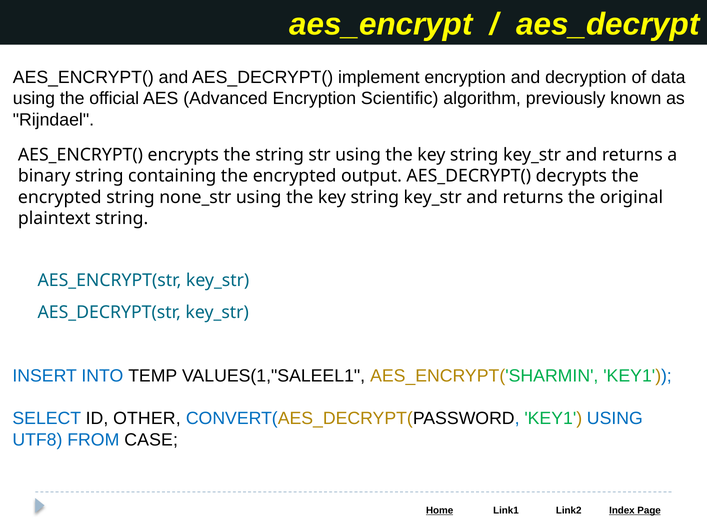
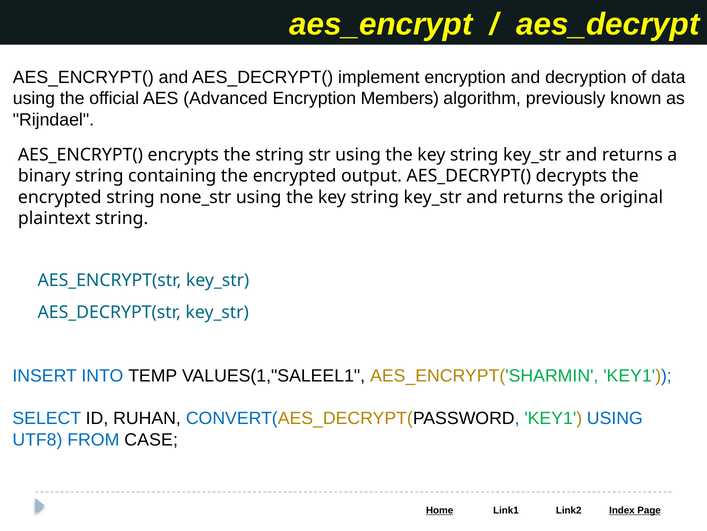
Scientific: Scientific -> Members
OTHER: OTHER -> RUHAN
